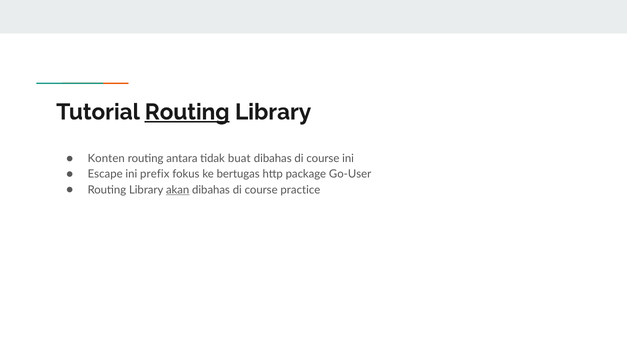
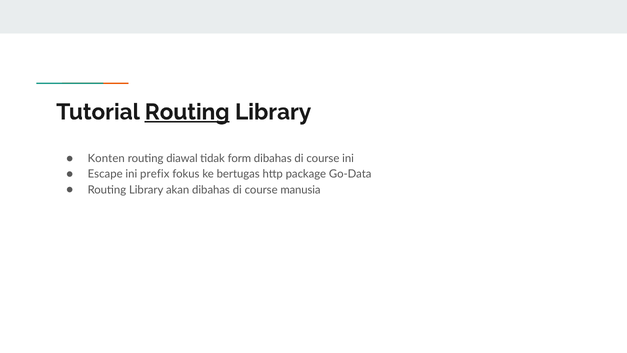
antara: antara -> diawal
buat: buat -> form
Go-User: Go-User -> Go-Data
akan underline: present -> none
practice: practice -> manusia
